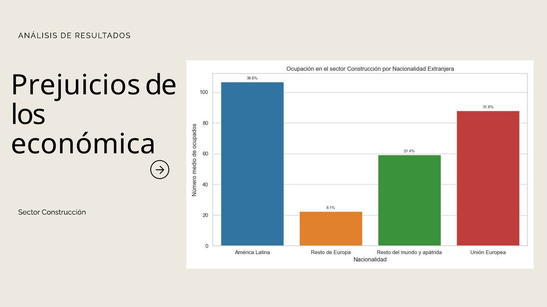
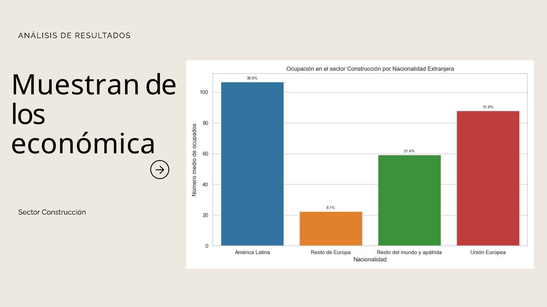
Prejuicios: Prejuicios -> Muestran
